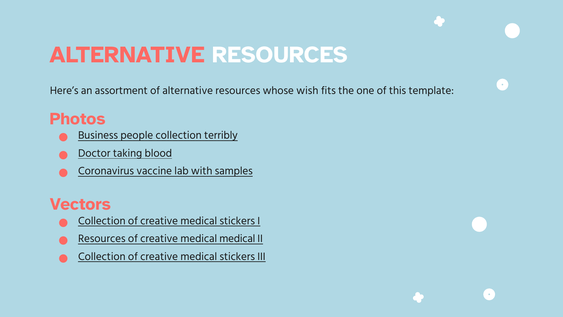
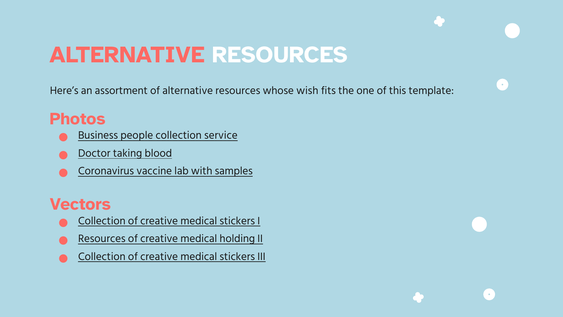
terribly: terribly -> service
medical medical: medical -> holding
